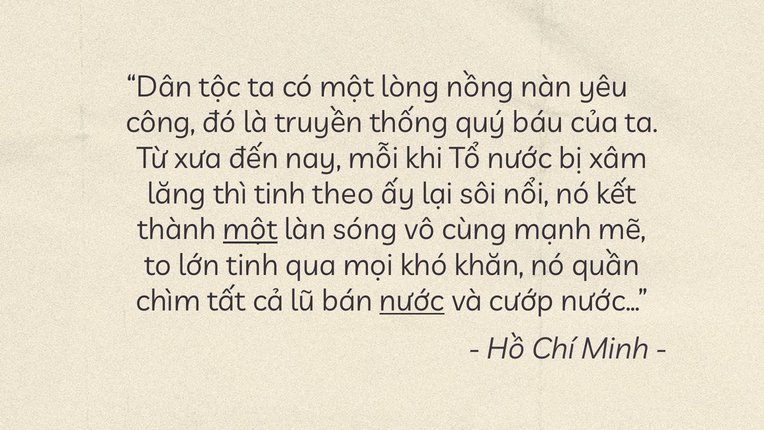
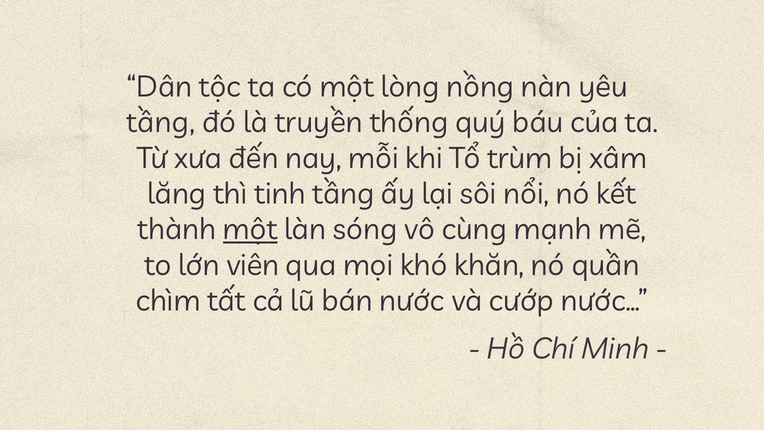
công at (161, 123): công -> tầng
Tổ nước: nước -> trùm
tinh theo: theo -> tầng
lớn tinh: tinh -> viên
nước at (412, 301) underline: present -> none
